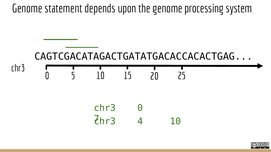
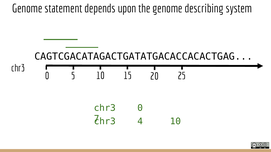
processing: processing -> describing
